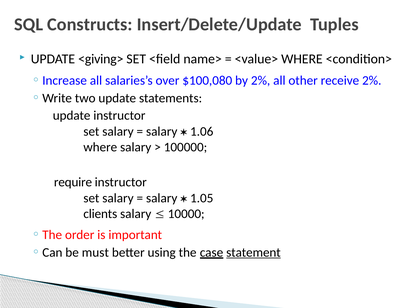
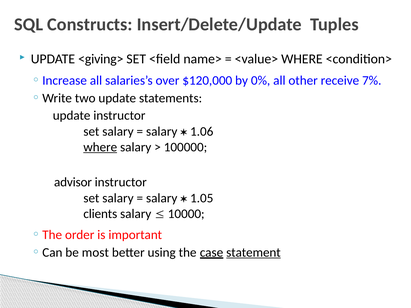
$100,080: $100,080 -> $120,000
by 2%: 2% -> 0%
receive 2%: 2% -> 7%
where at (100, 147) underline: none -> present
require: require -> advisor
must: must -> most
